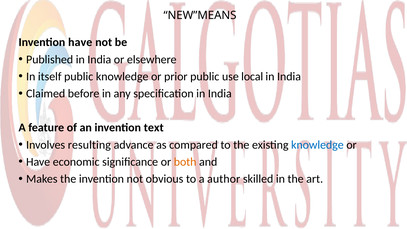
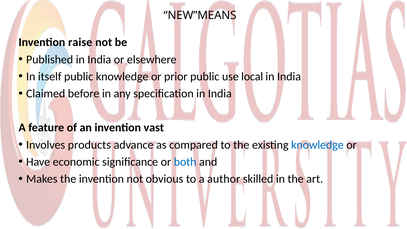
Invention have: have -> raise
text: text -> vast
resulting: resulting -> products
both colour: orange -> blue
